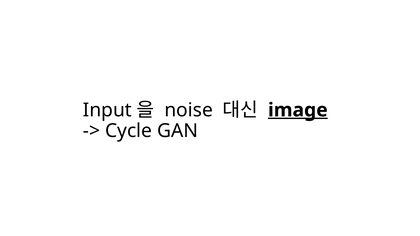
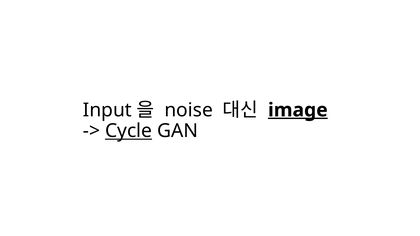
Cycle underline: none -> present
